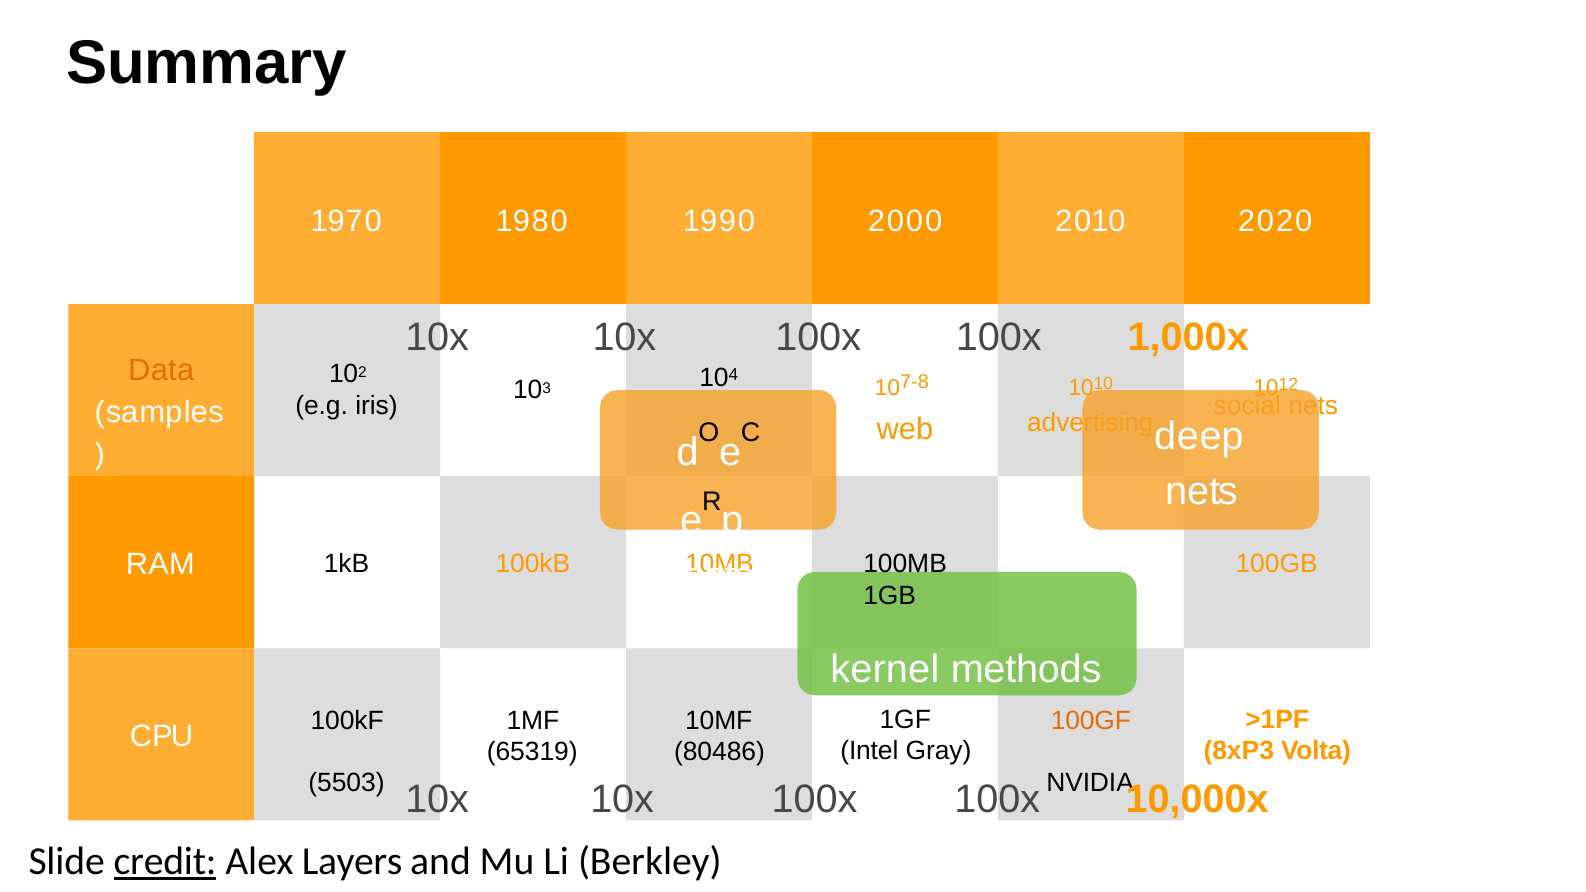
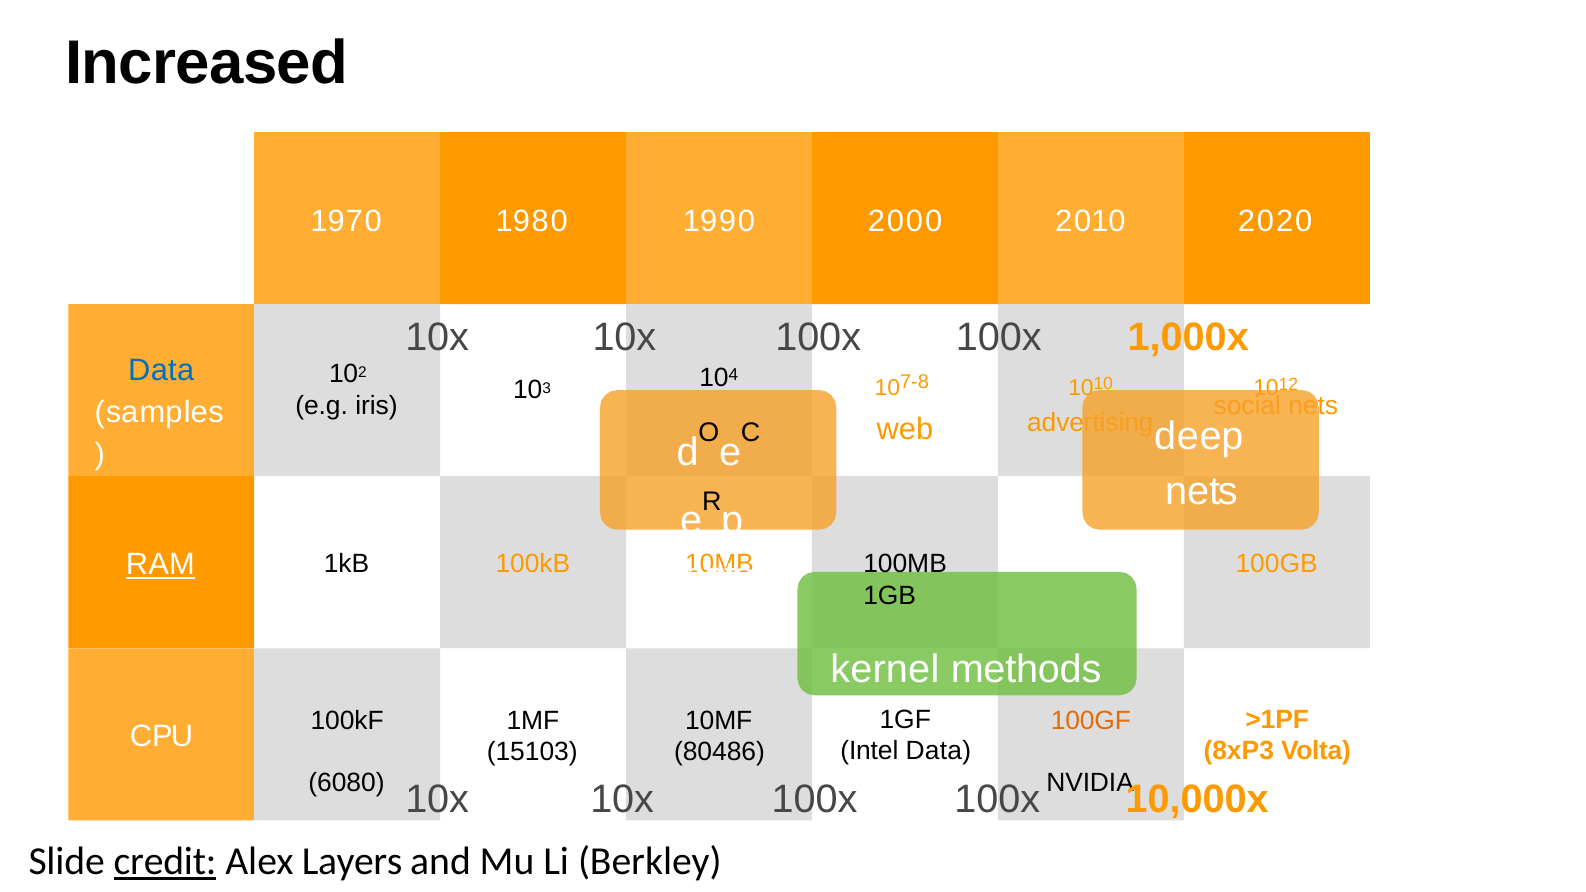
Summary: Summary -> Increased
Data at (161, 371) colour: orange -> blue
RAM underline: none -> present
Intel Gray: Gray -> Data
65319: 65319 -> 15103
5503: 5503 -> 6080
